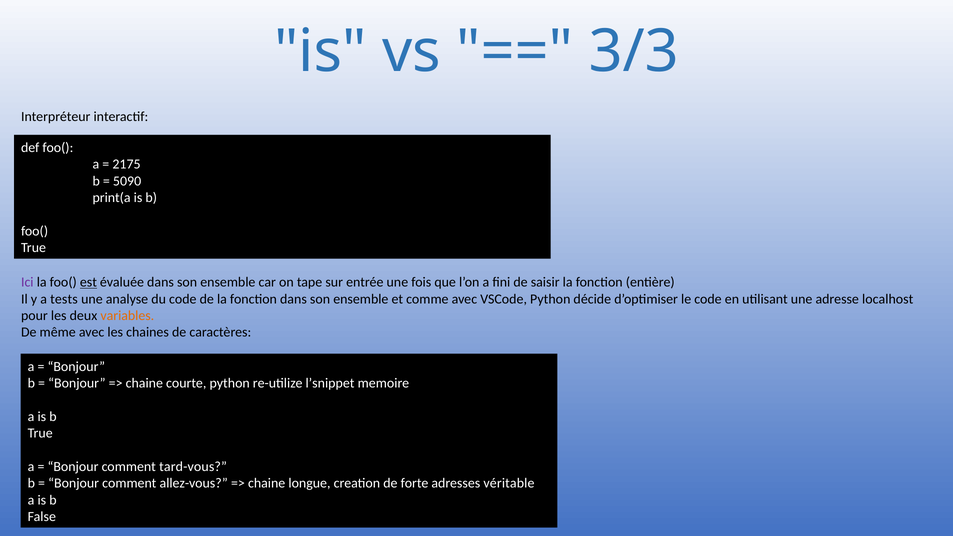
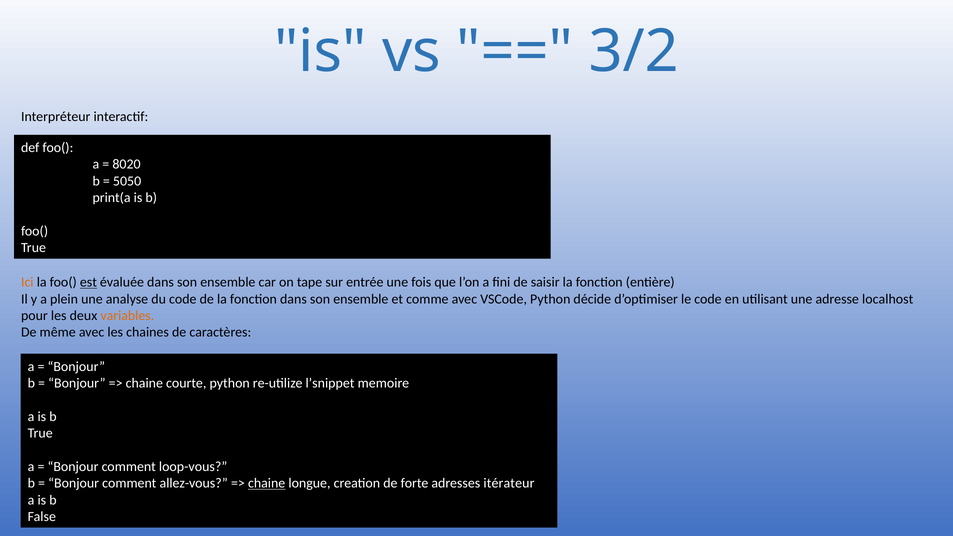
3/3: 3/3 -> 3/2
2175: 2175 -> 8020
5090: 5090 -> 5050
Ici colour: purple -> orange
tests: tests -> plein
tard-vous: tard-vous -> loop-vous
chaine at (267, 483) underline: none -> present
véritable: véritable -> itérateur
